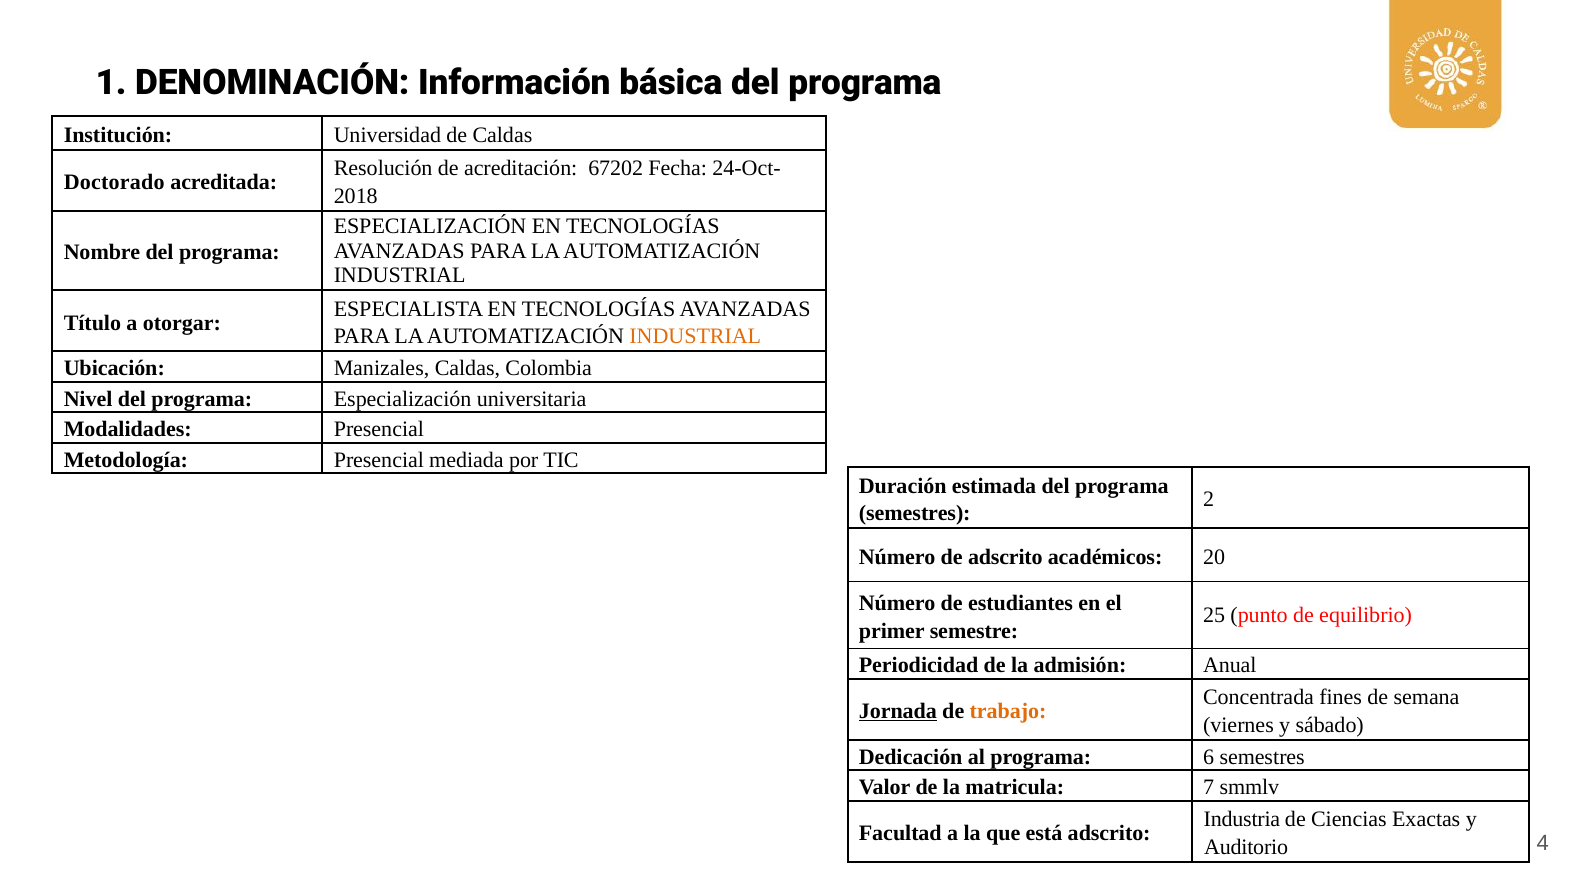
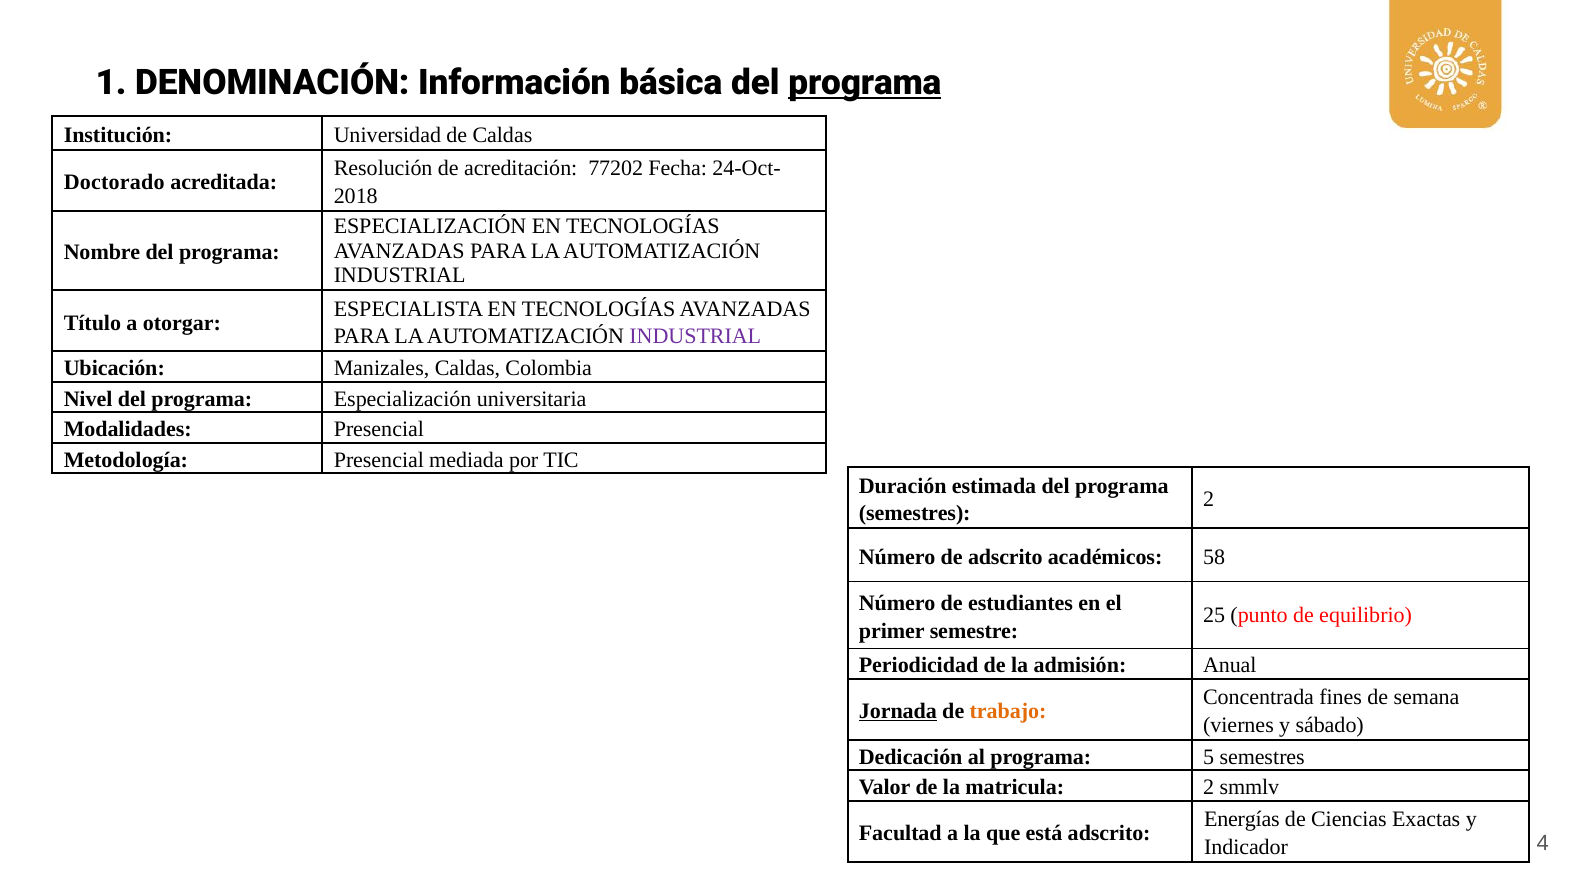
programa at (865, 83) underline: none -> present
67202: 67202 -> 77202
INDUSTRIAL at (695, 337) colour: orange -> purple
20: 20 -> 58
6: 6 -> 5
matricula 7: 7 -> 2
Industria: Industria -> Energías
Auditorio: Auditorio -> Indicador
